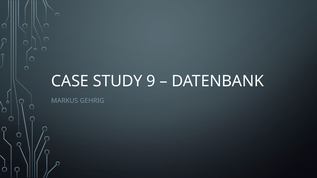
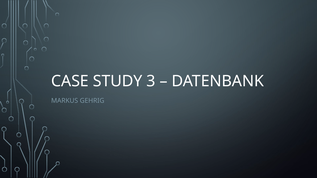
9: 9 -> 3
